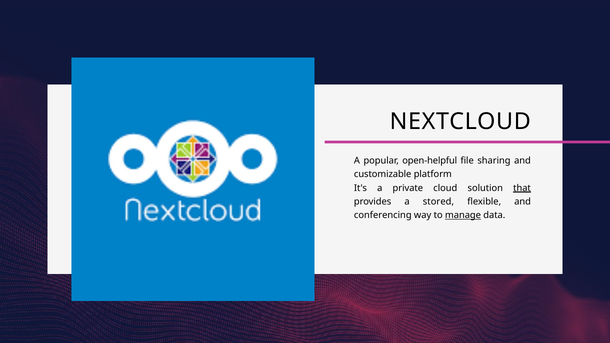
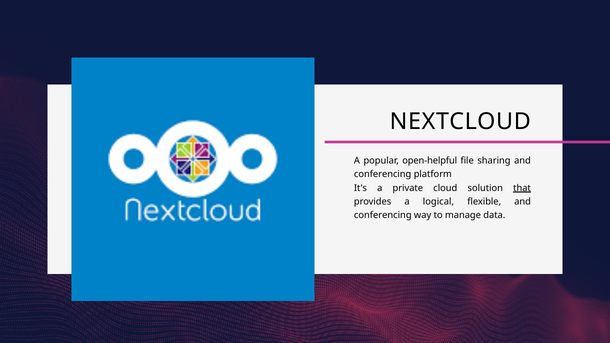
customizable at (383, 174): customizable -> conferencing
stored: stored -> logical
manage underline: present -> none
